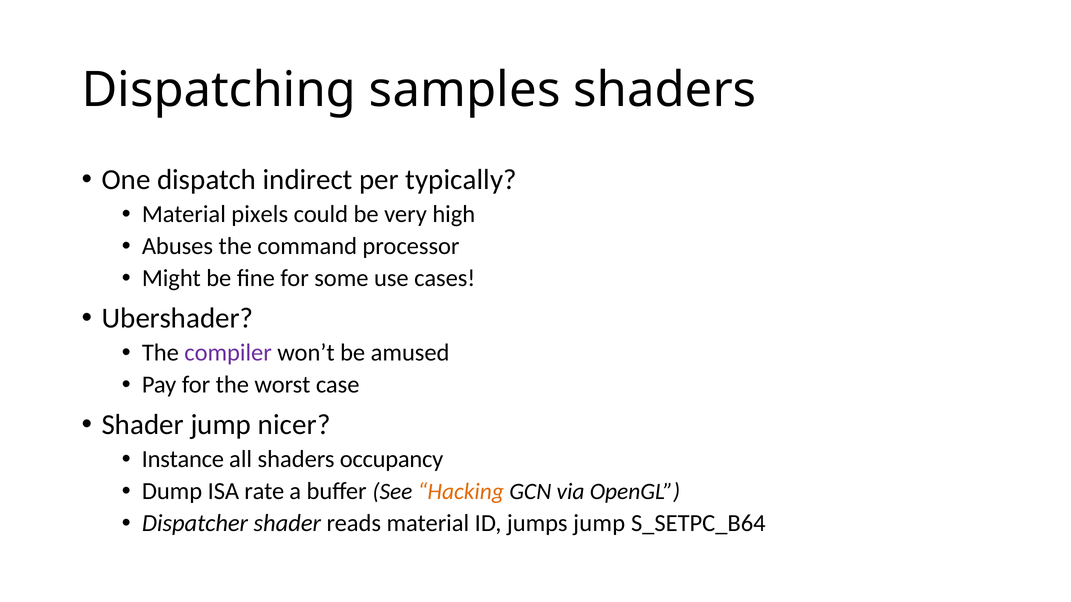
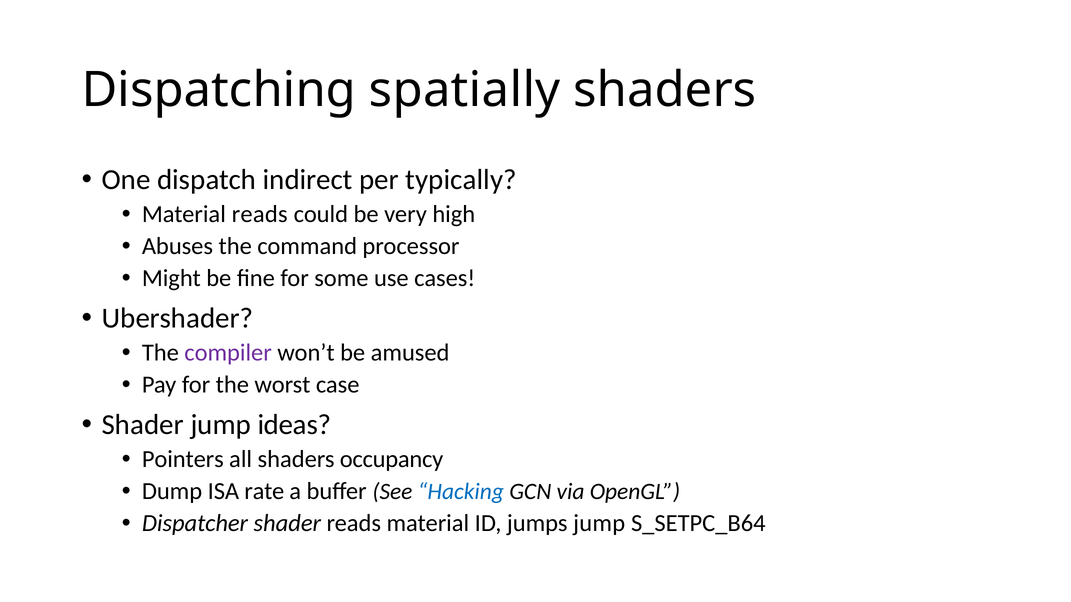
samples: samples -> spatially
Material pixels: pixels -> reads
nicer: nicer -> ideas
Instance: Instance -> Pointers
Hacking colour: orange -> blue
